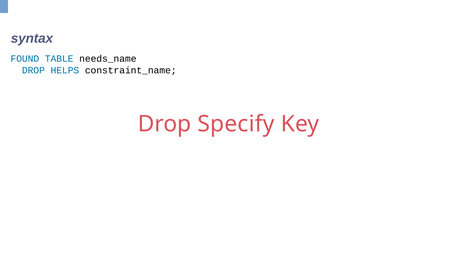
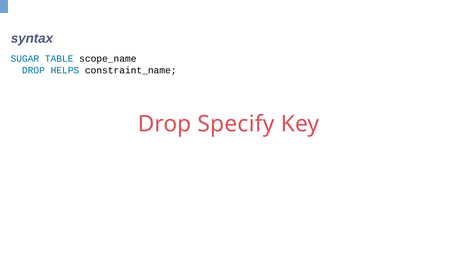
FOUND: FOUND -> SUGAR
needs_name: needs_name -> scope_name
